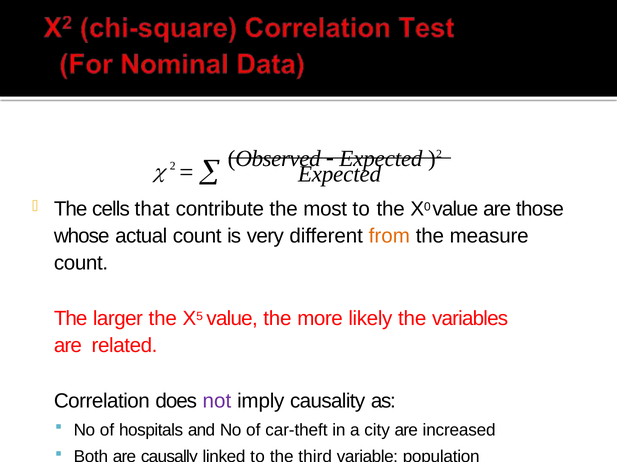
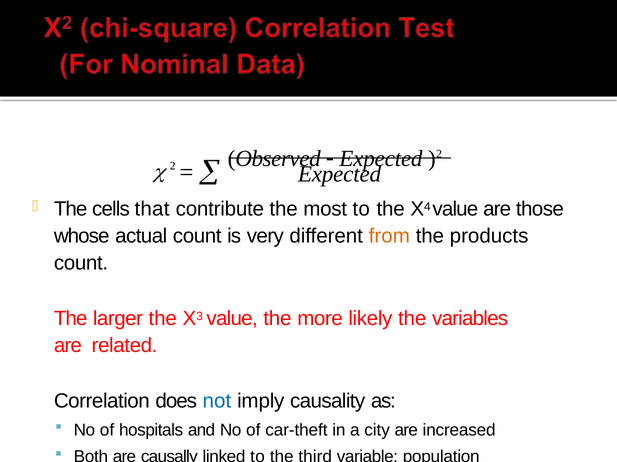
0: 0 -> 4
measure: measure -> products
5: 5 -> 3
not colour: purple -> blue
